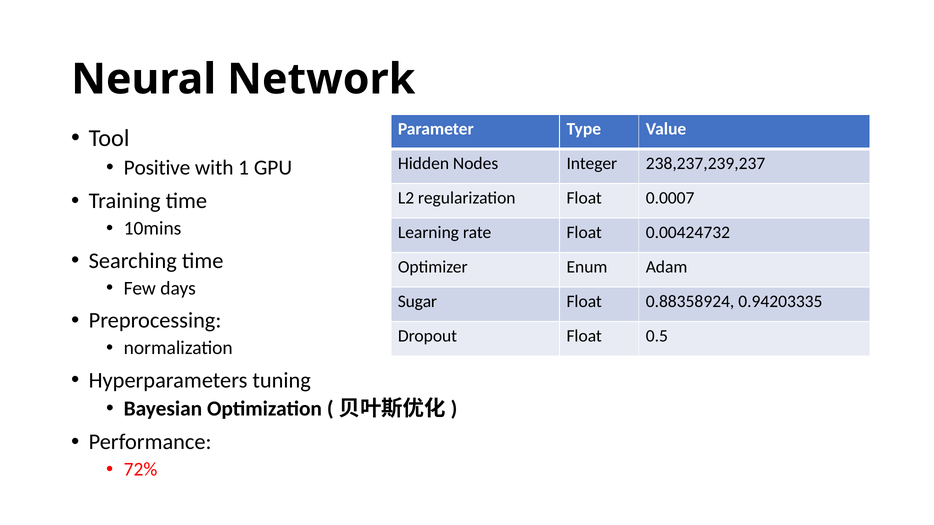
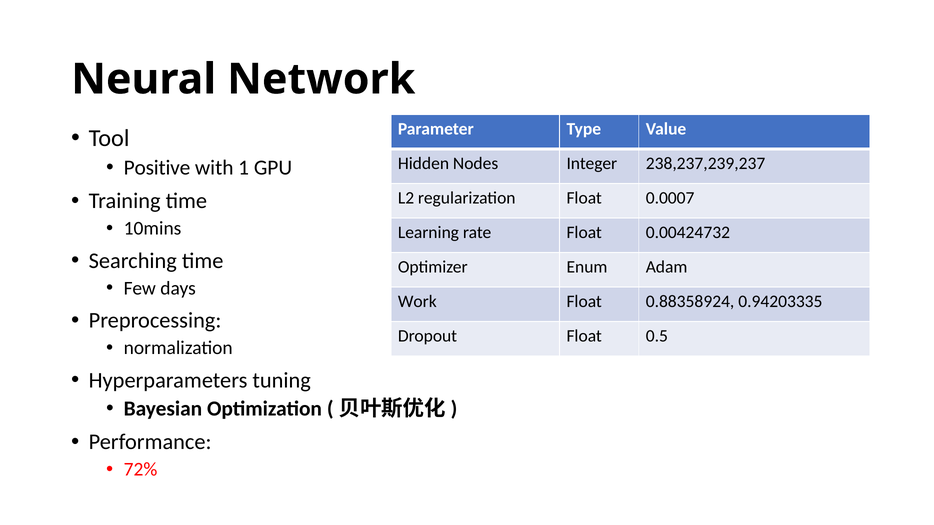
Sugar: Sugar -> Work
